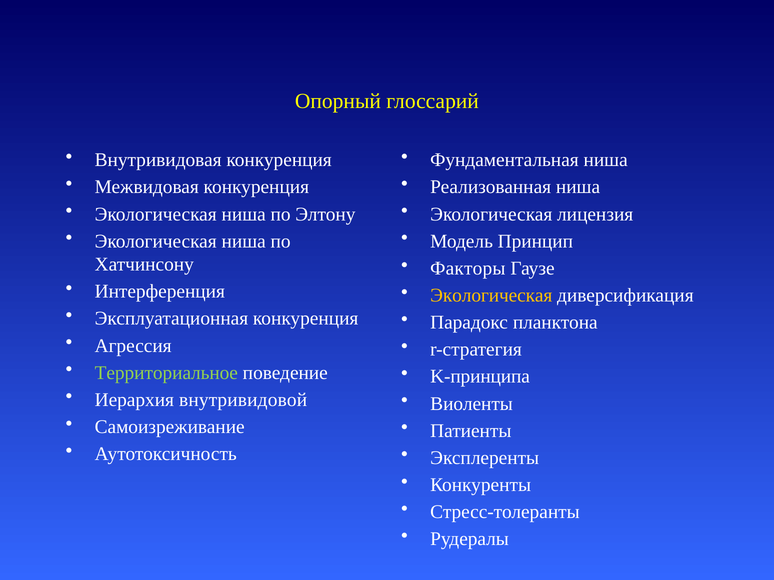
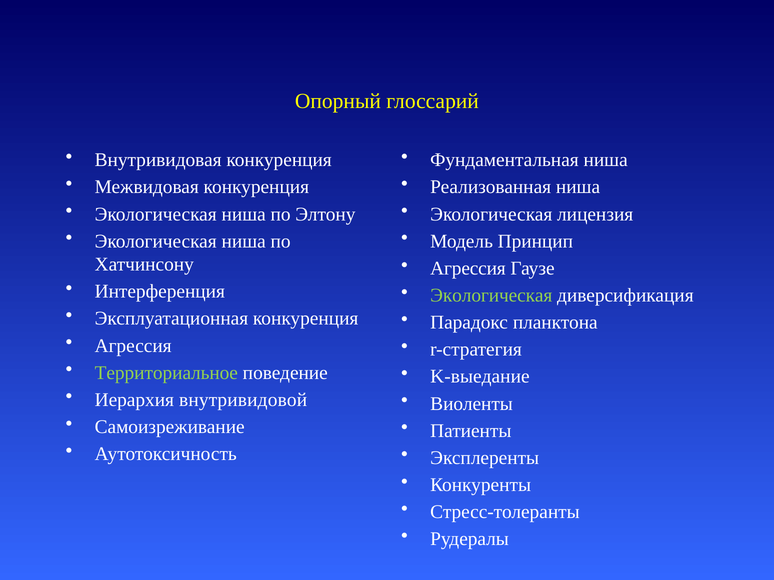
Факторы at (468, 269): Факторы -> Агрессия
Экологическая at (491, 296) colour: yellow -> light green
K-принципа: K-принципа -> K-выедание
